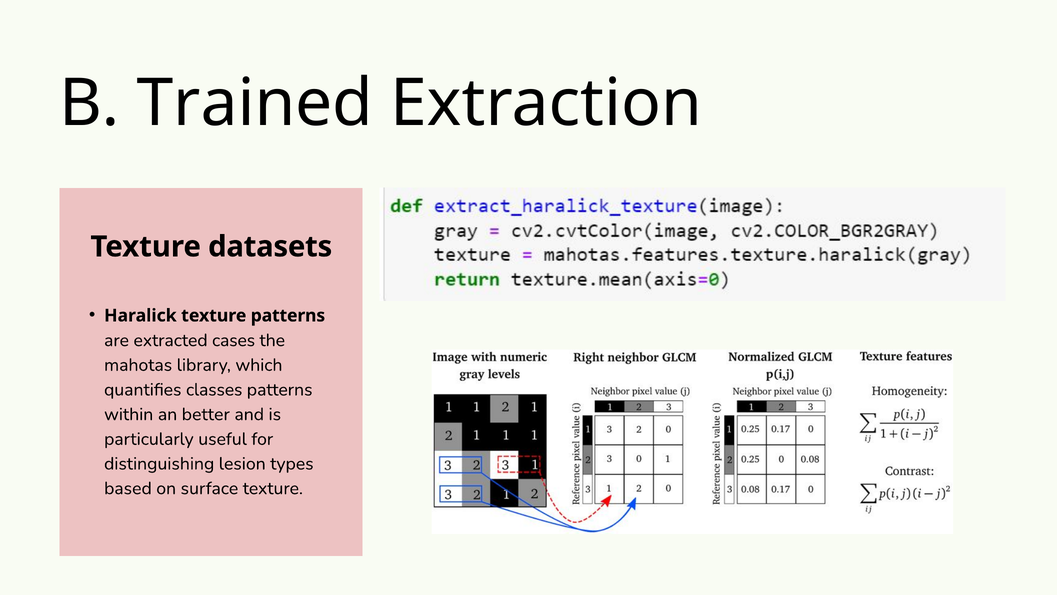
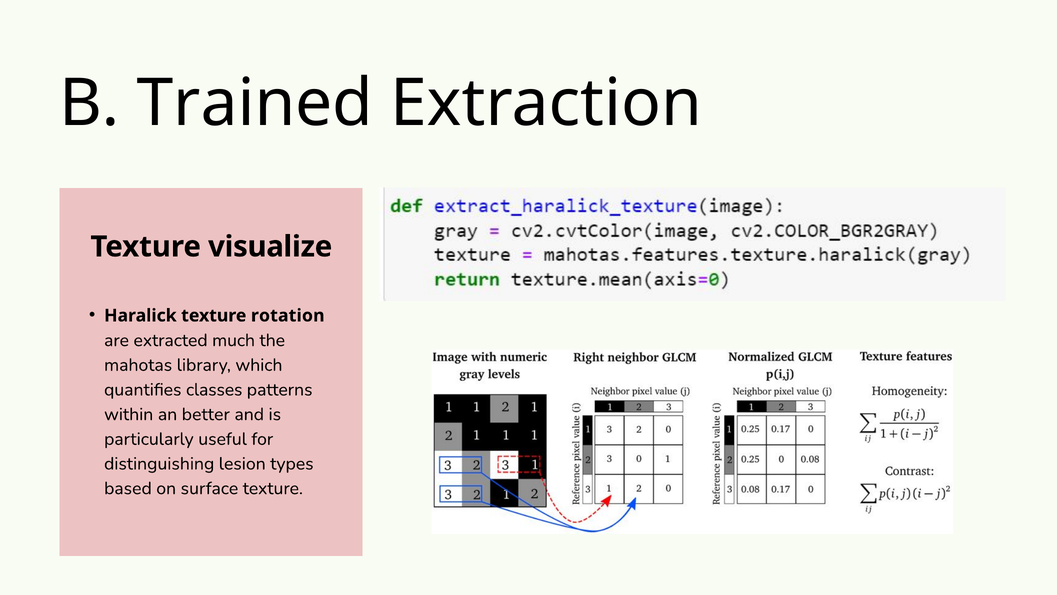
datasets: datasets -> visualize
texture patterns: patterns -> rotation
cases: cases -> much
